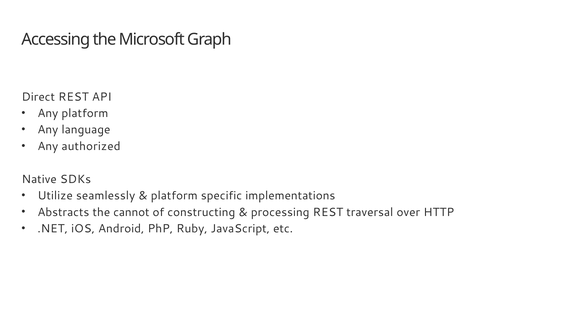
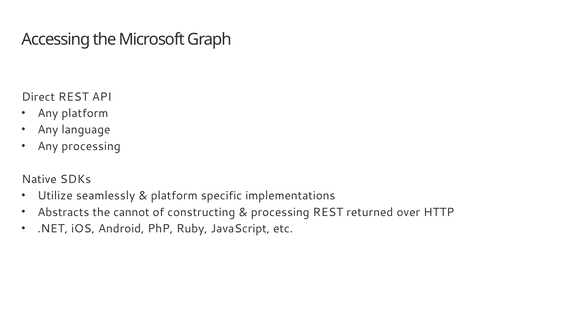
Any authorized: authorized -> processing
traversal: traversal -> returned
